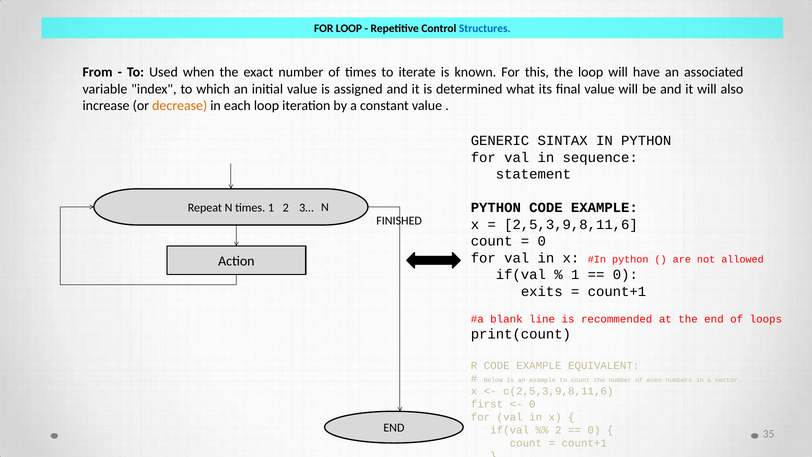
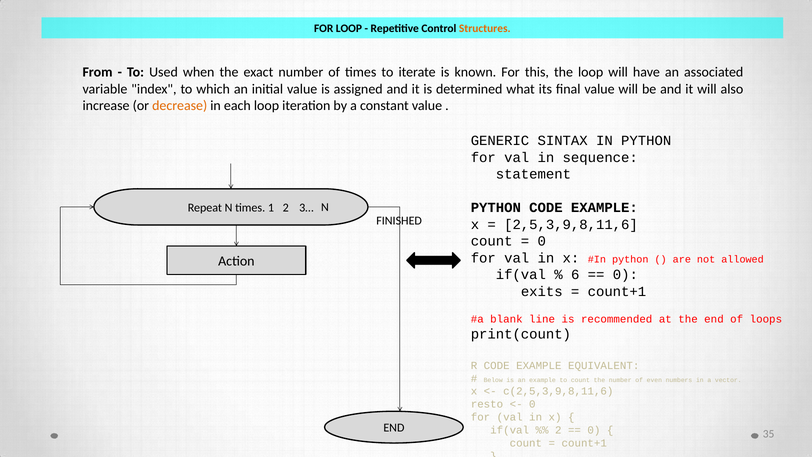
Structures colour: blue -> orange
1 at (575, 275): 1 -> 6
first: first -> resto
